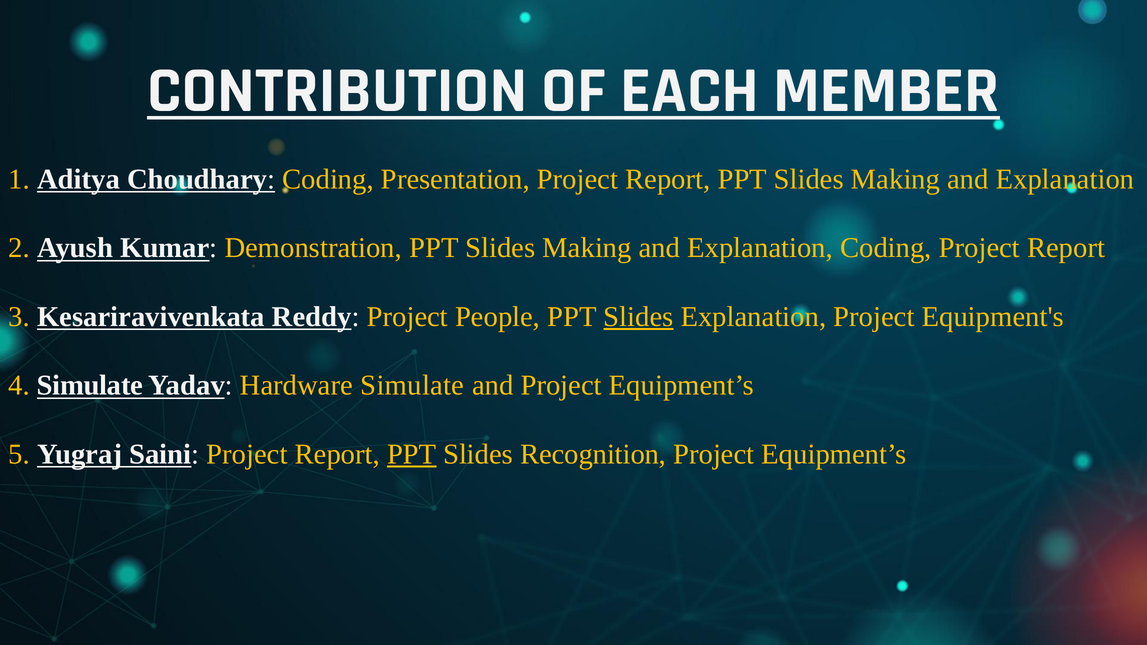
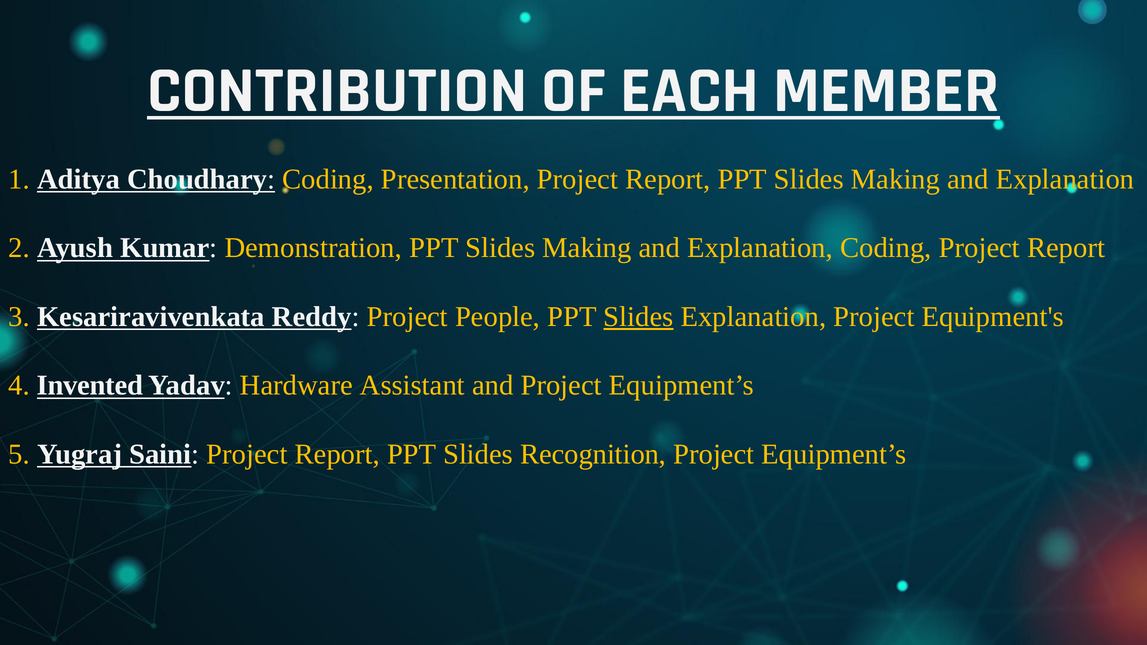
4 Simulate: Simulate -> Invented
Hardware Simulate: Simulate -> Assistant
PPT at (412, 454) underline: present -> none
